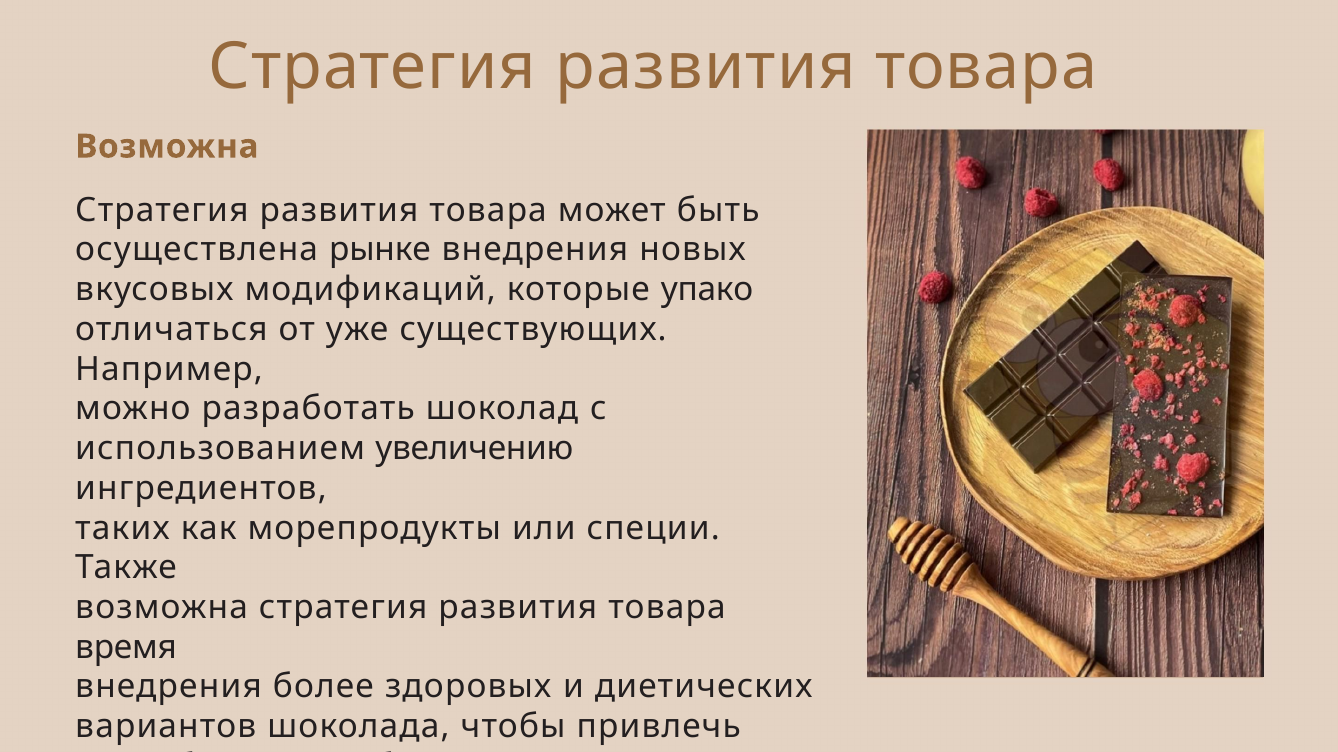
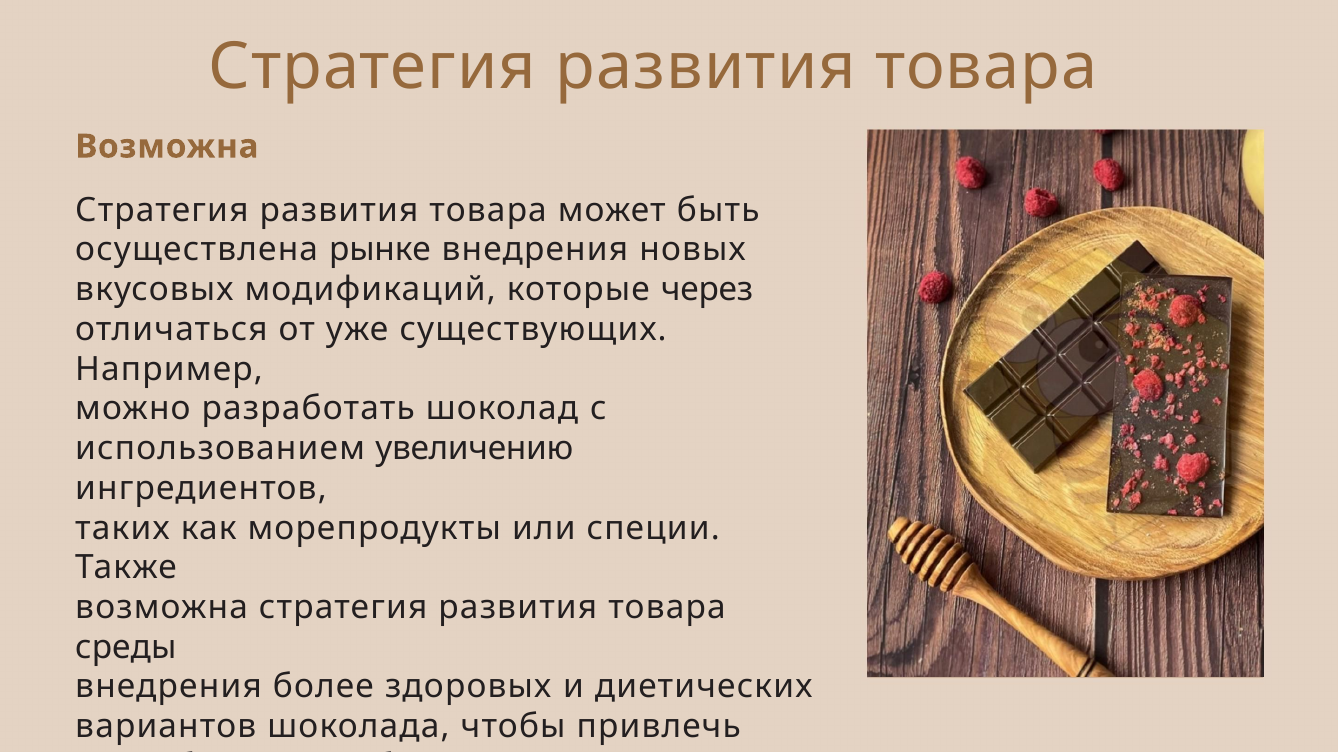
упако: упако -> через
время: время -> среды
